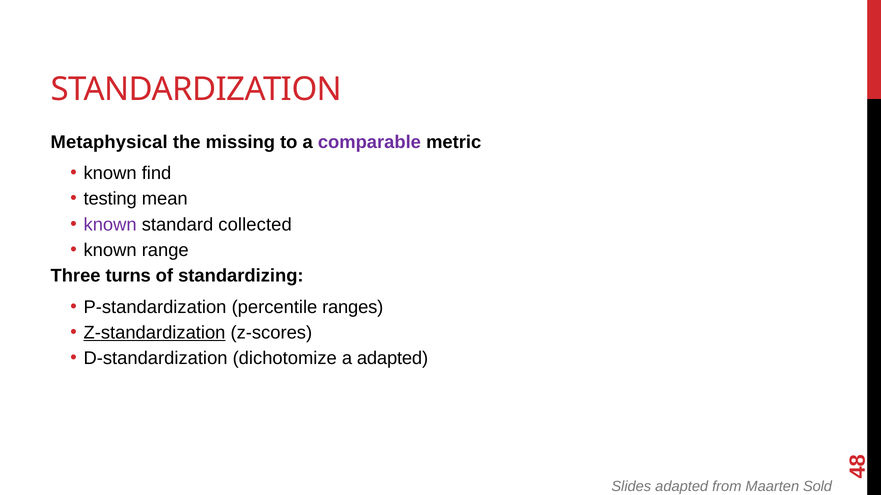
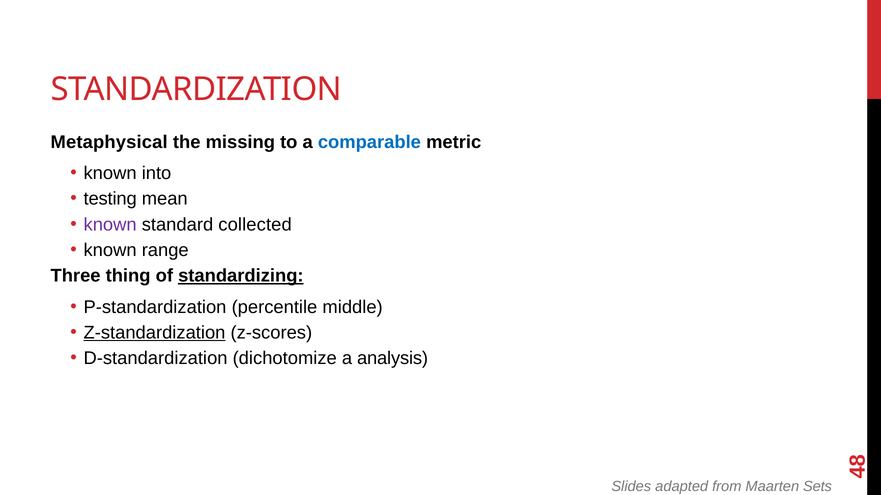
comparable colour: purple -> blue
find: find -> into
turns: turns -> thing
standardizing underline: none -> present
ranges: ranges -> middle
a adapted: adapted -> analysis
Sold: Sold -> Sets
